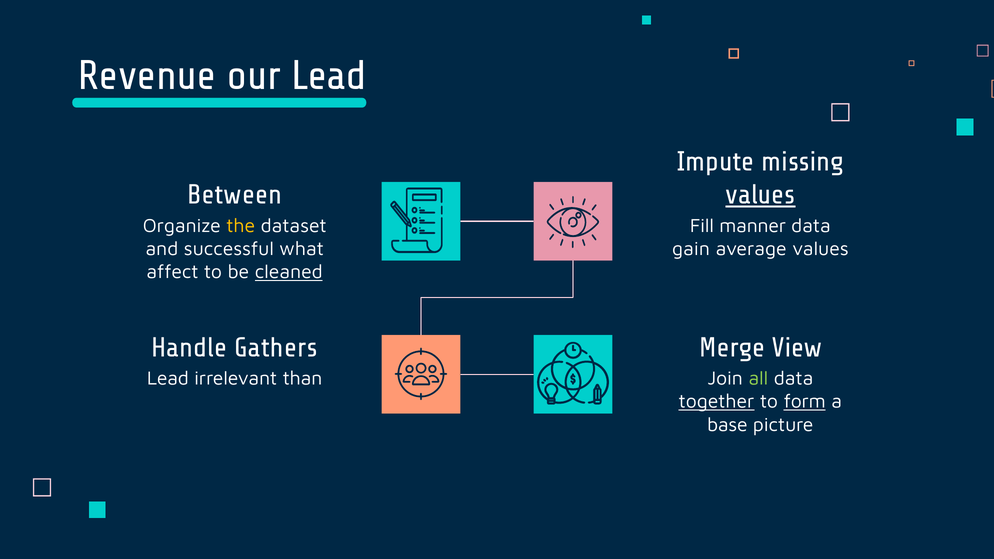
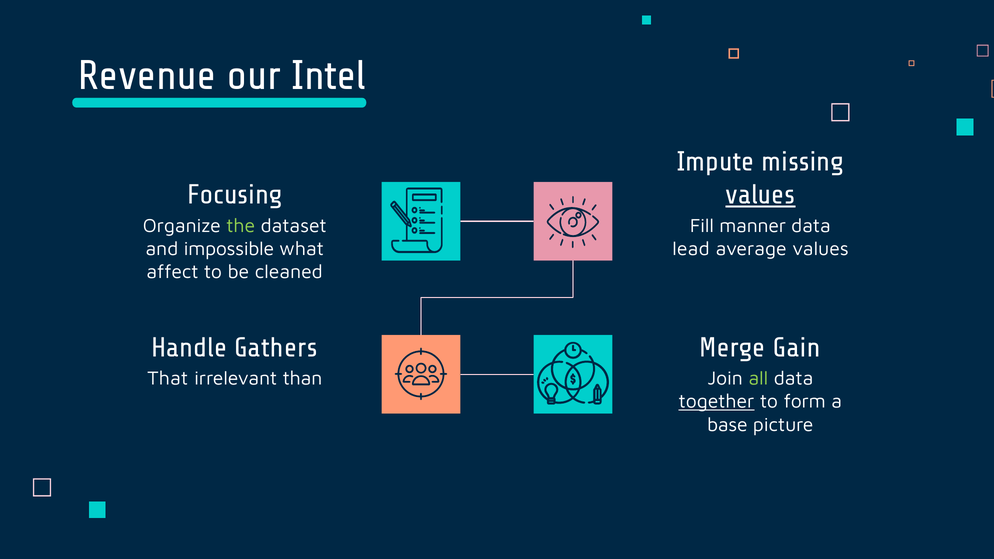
our Lead: Lead -> Intel
Between: Between -> Focusing
the colour: yellow -> light green
successful: successful -> impossible
gain: gain -> lead
cleaned underline: present -> none
View: View -> Gain
Lead at (168, 378): Lead -> That
form underline: present -> none
